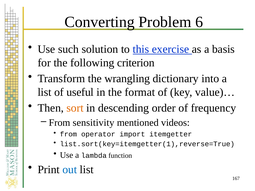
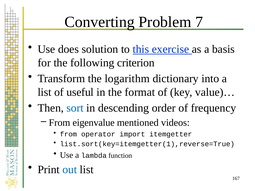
6: 6 -> 7
such: such -> does
wrangling: wrangling -> logarithm
sort colour: orange -> blue
sensitivity: sensitivity -> eigenvalue
